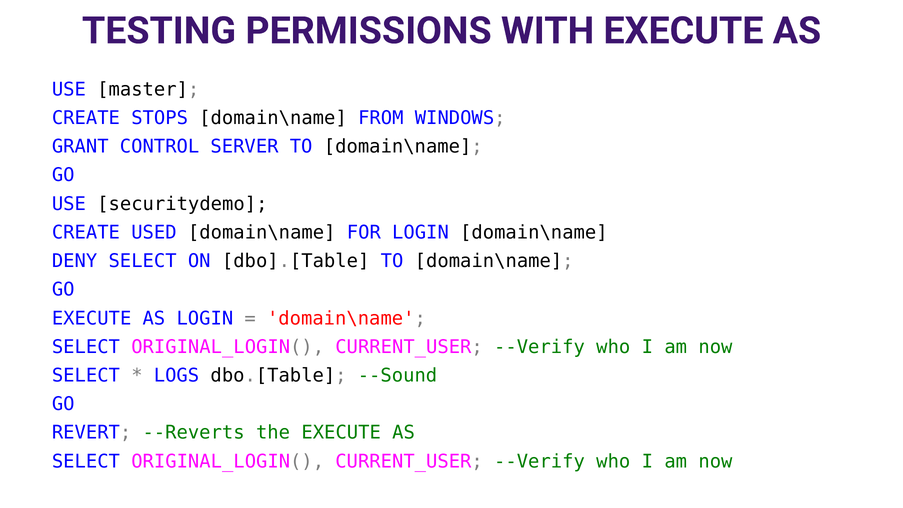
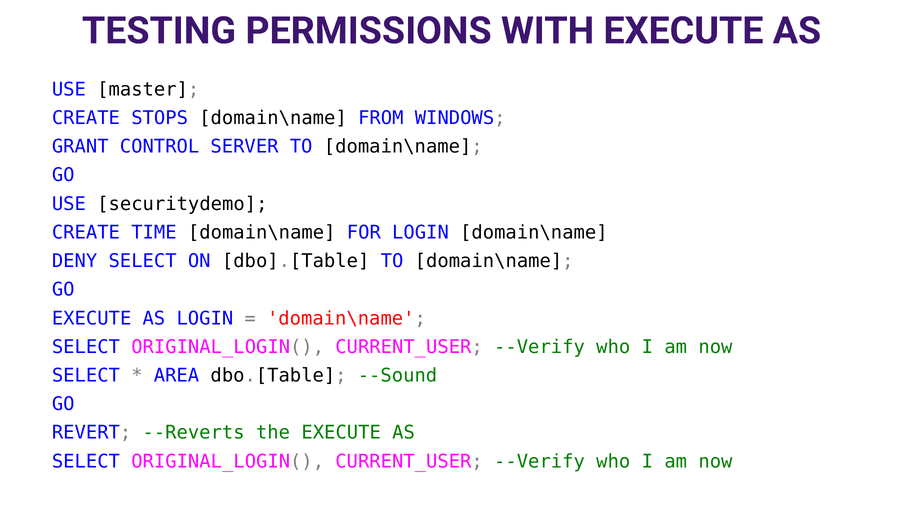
USED: USED -> TIME
LOGS: LOGS -> AREA
